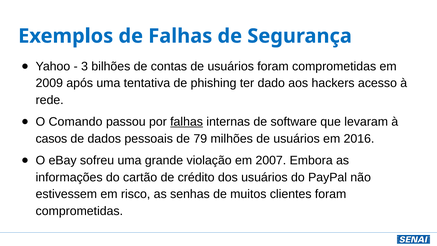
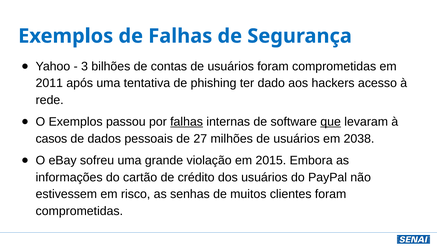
2009: 2009 -> 2011
O Comando: Comando -> Exemplos
que underline: none -> present
79: 79 -> 27
2016: 2016 -> 2038
2007: 2007 -> 2015
